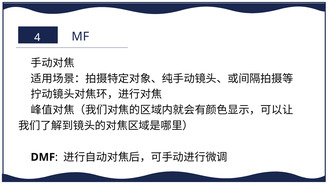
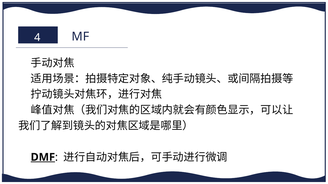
DMF underline: none -> present
